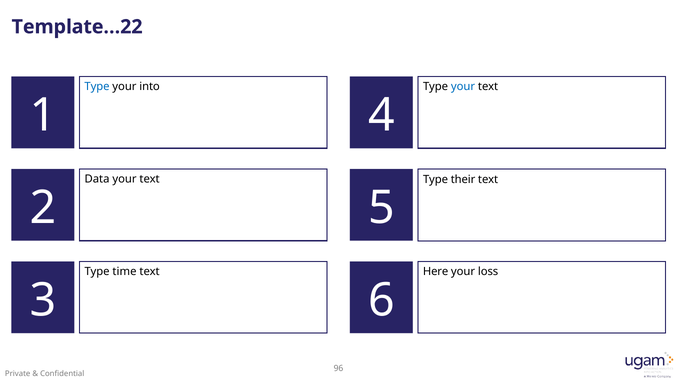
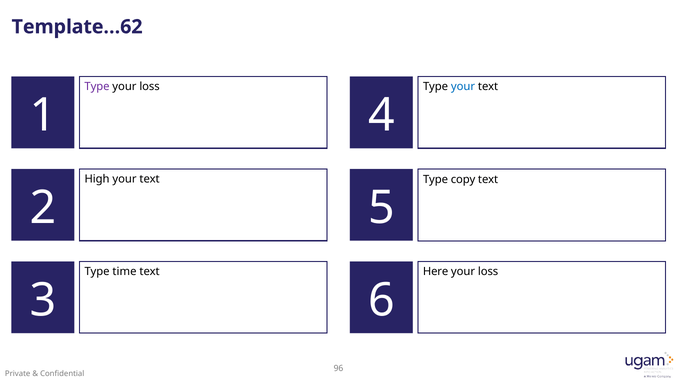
Template…22: Template…22 -> Template…62
Type at (97, 86) colour: blue -> purple
into at (150, 86): into -> loss
Data: Data -> High
their: their -> copy
